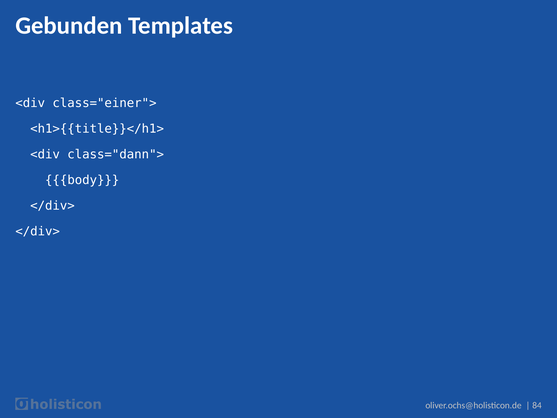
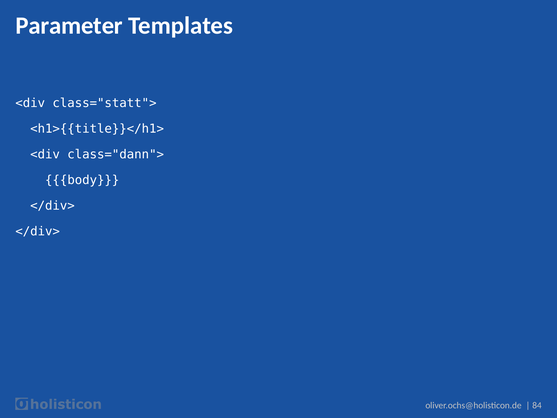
Gebunden: Gebunden -> Parameter
class="einer">: class="einer"> -> class="statt">
